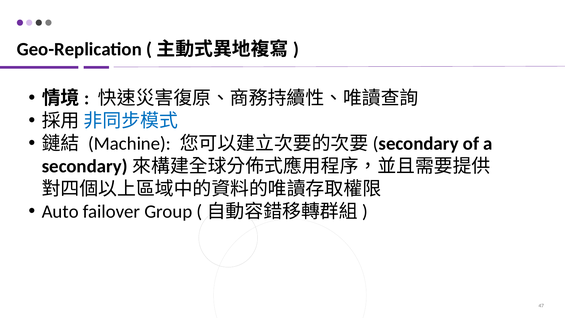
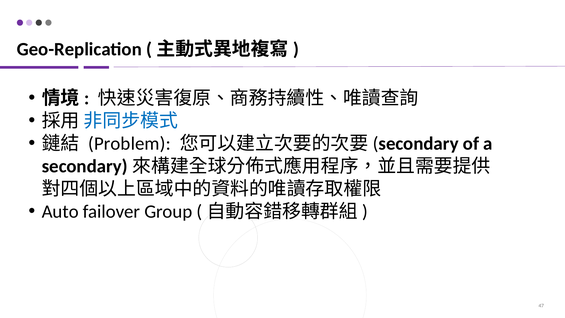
Machine: Machine -> Problem
